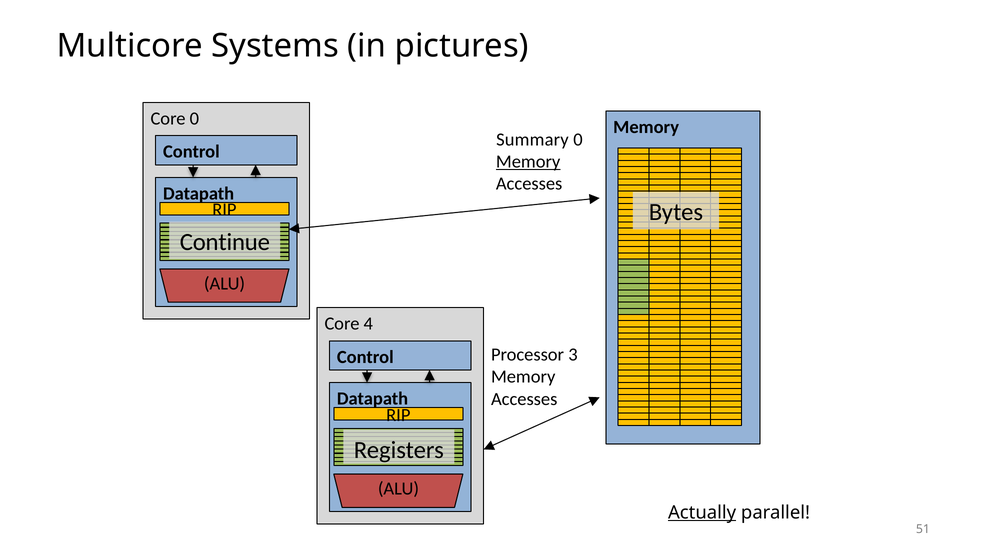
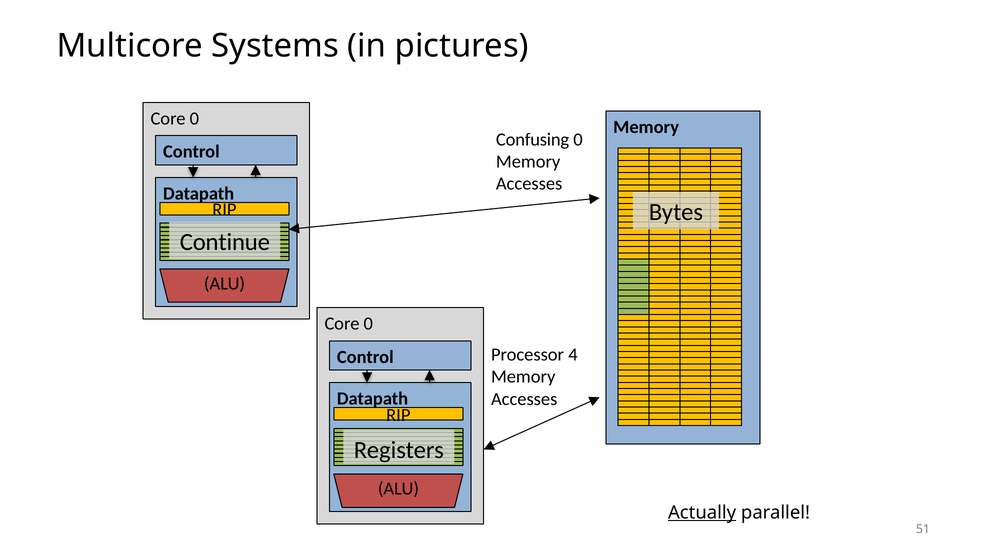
Summary: Summary -> Confusing
Memory at (528, 162) underline: present -> none
4 at (368, 324): 4 -> 0
3: 3 -> 4
